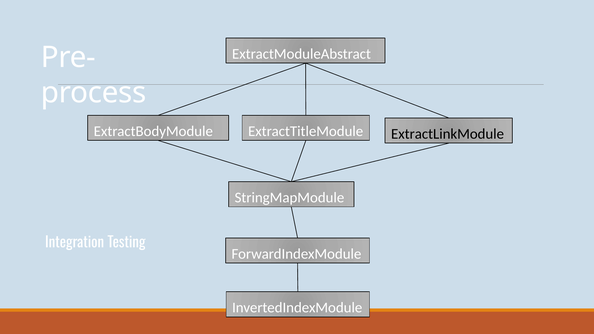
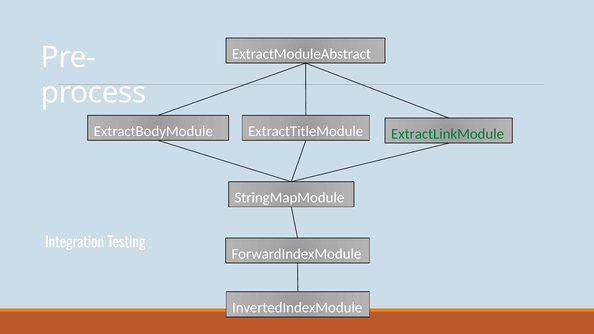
ExtractLinkModule colour: black -> green
